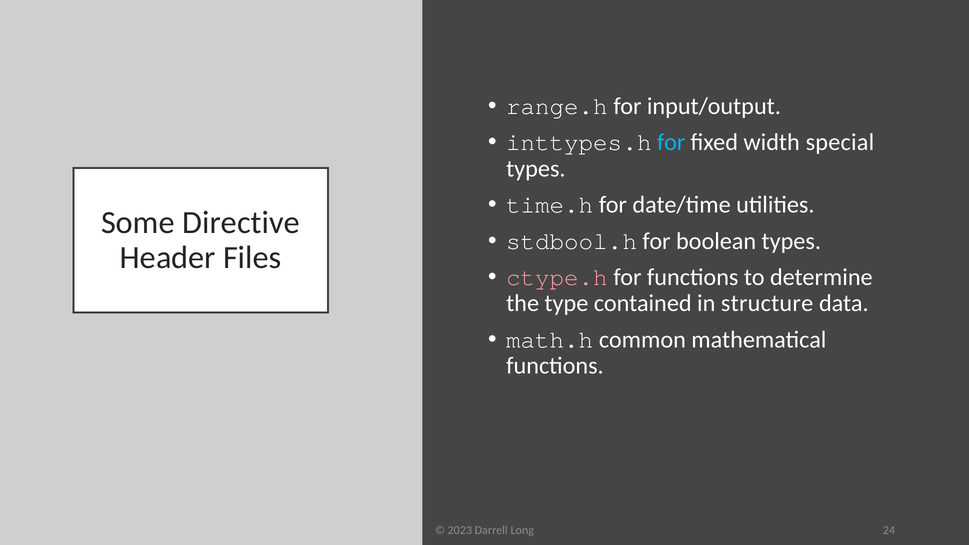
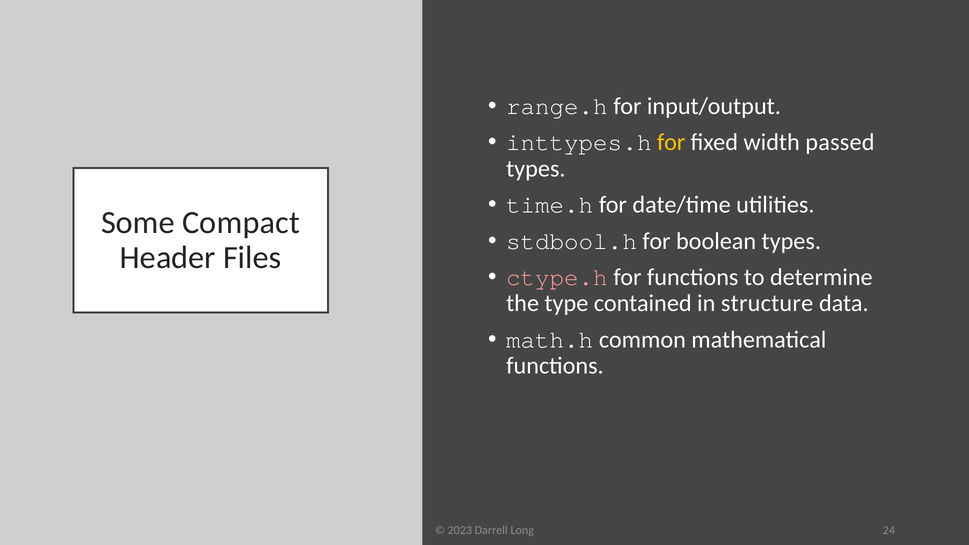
for at (671, 142) colour: light blue -> yellow
special: special -> passed
Directive: Directive -> Compact
